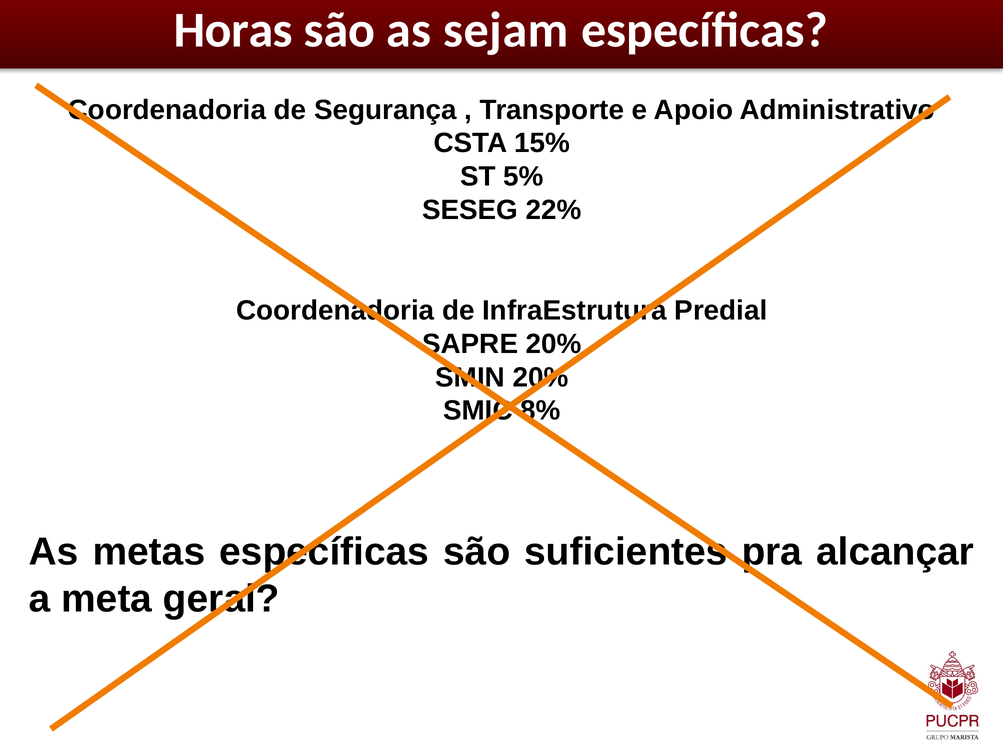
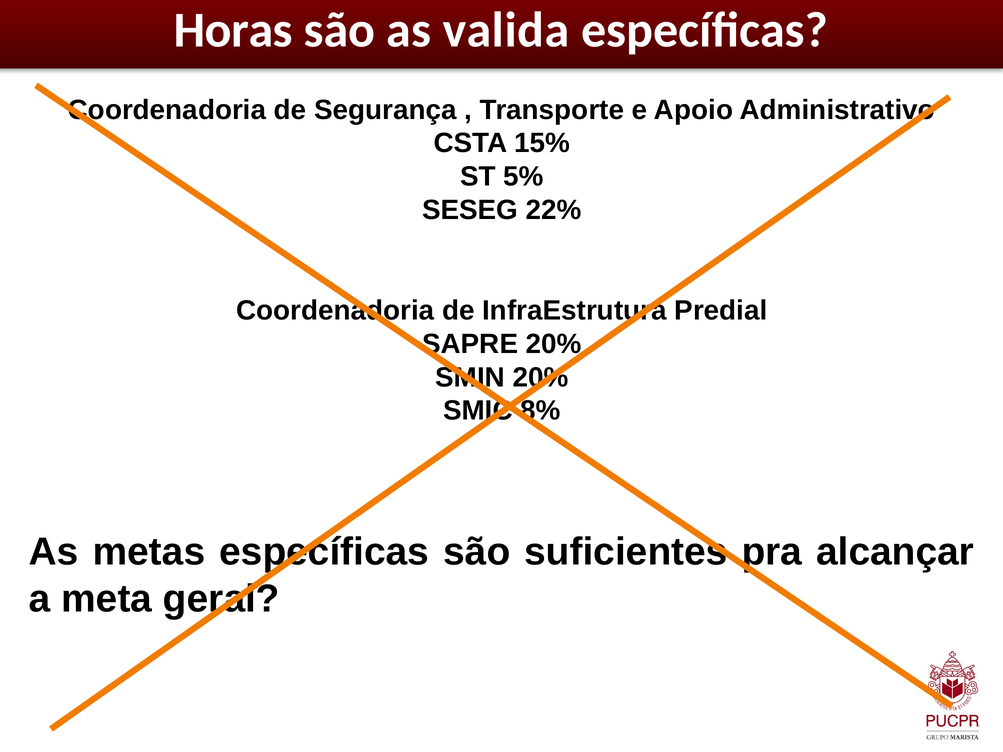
sejam: sejam -> valida
